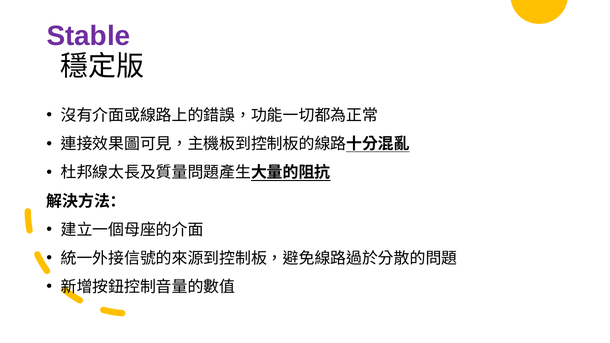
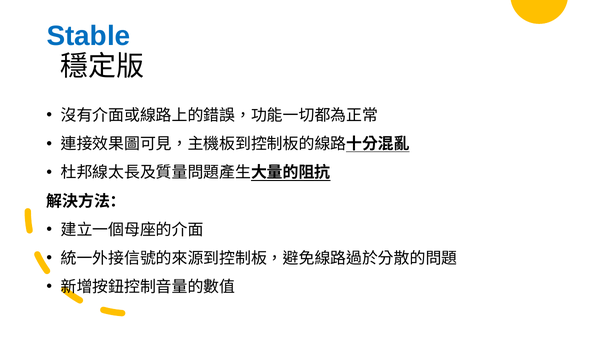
Stable colour: purple -> blue
